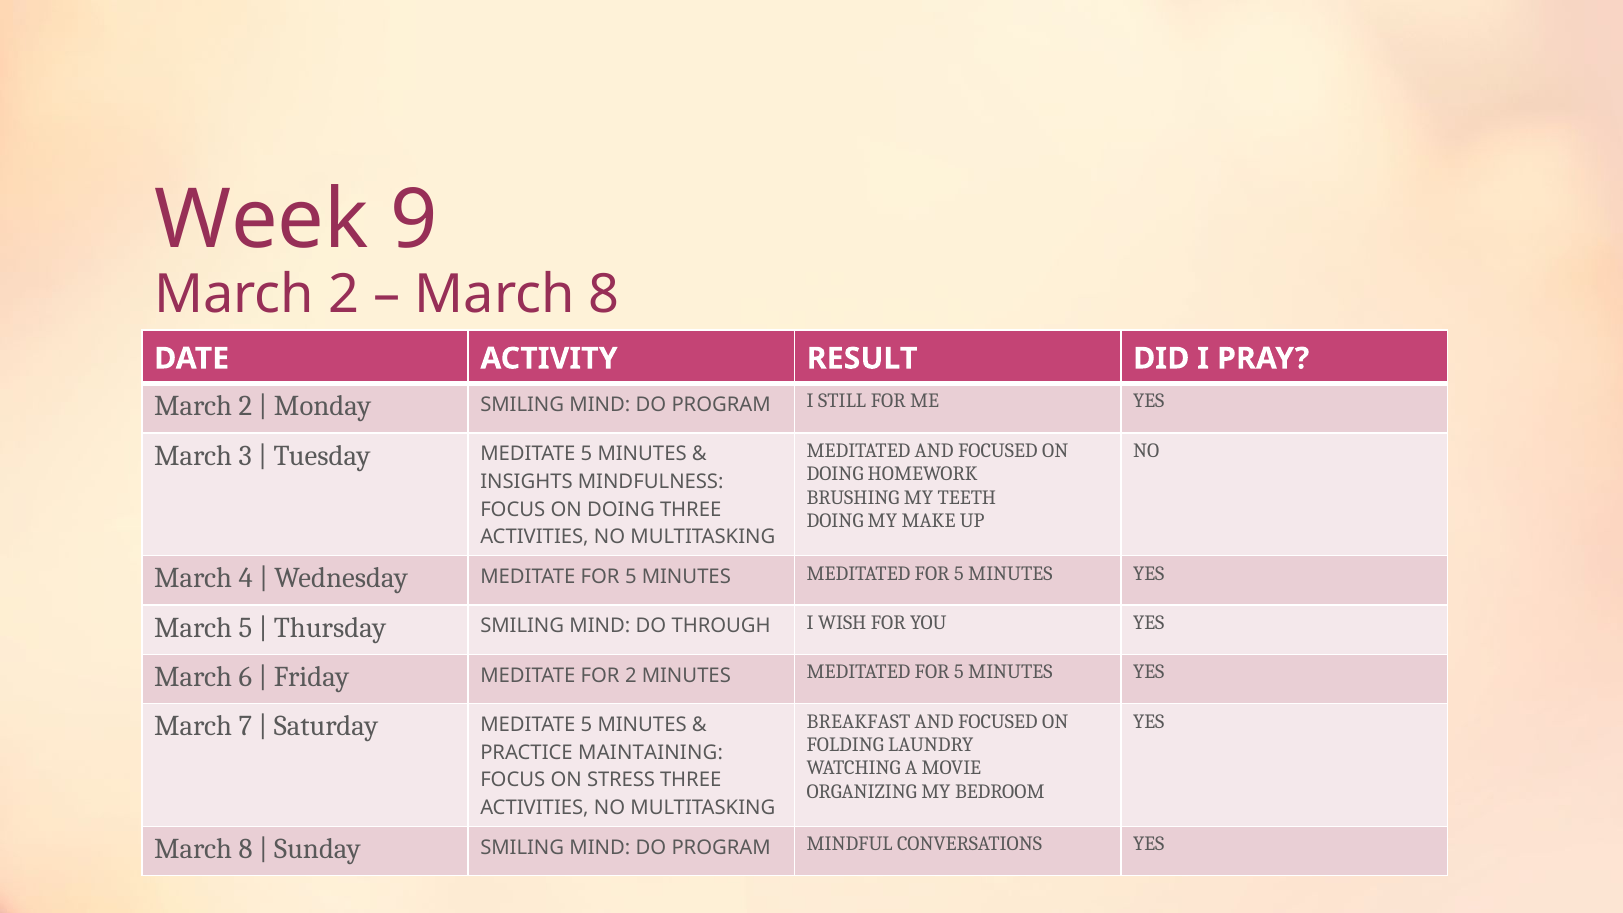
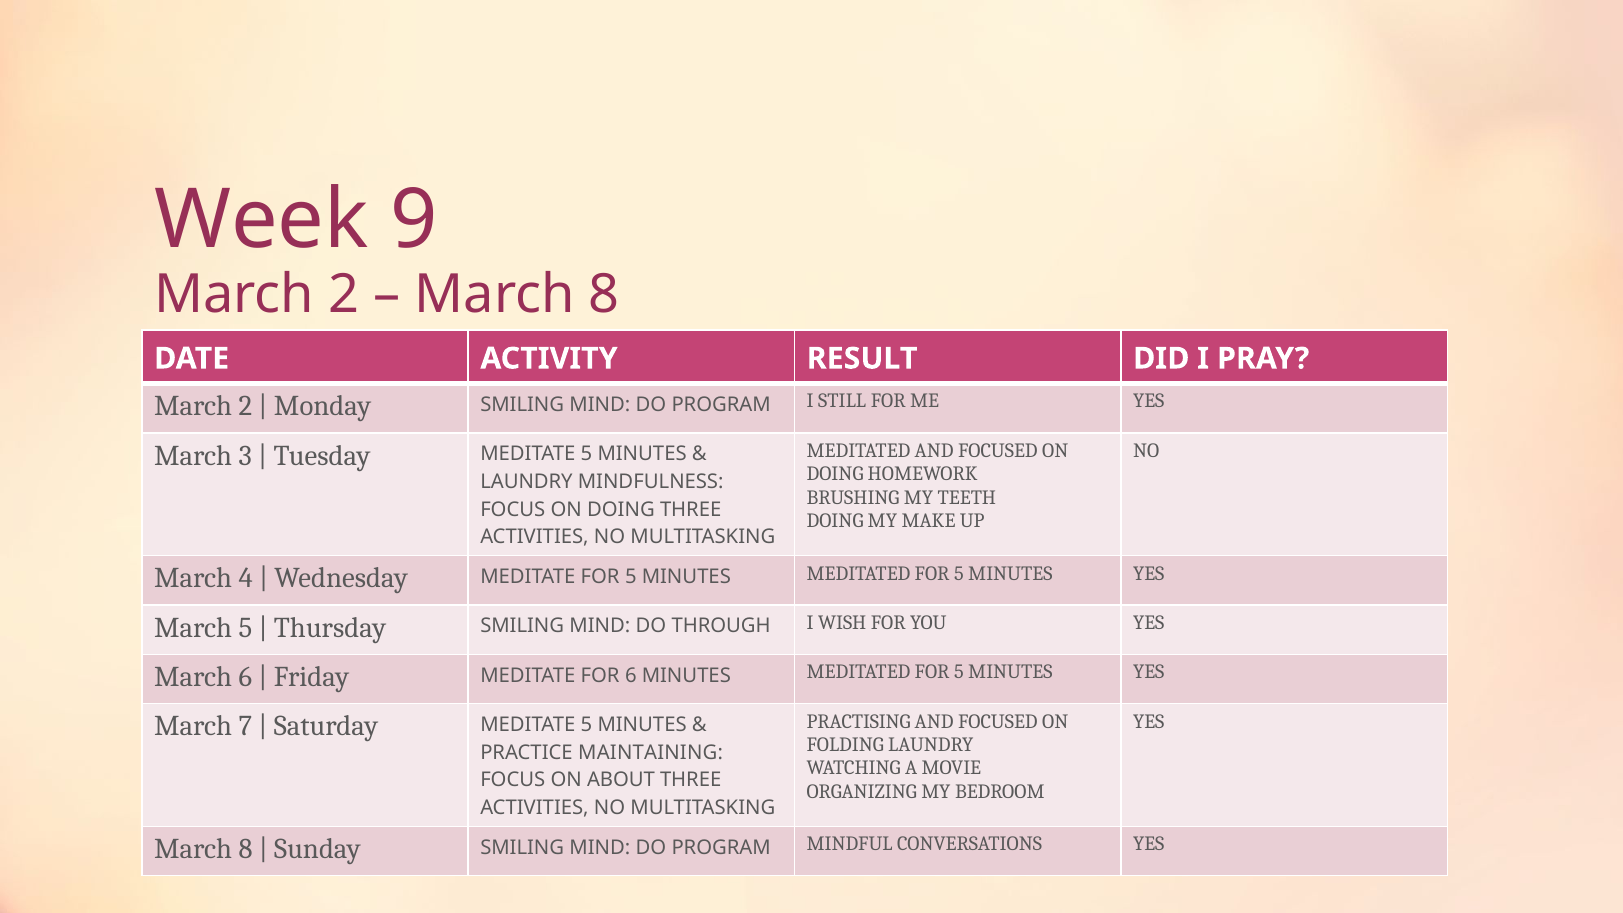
INSIGHTS at (526, 482): INSIGHTS -> LAUNDRY
FOR 2: 2 -> 6
BREAKFAST: BREAKFAST -> PRACTISING
STRESS: STRESS -> ABOUT
